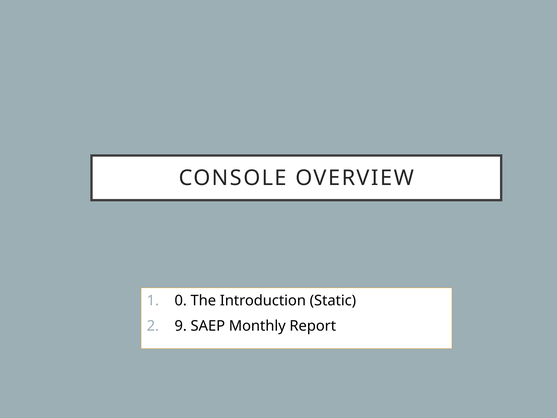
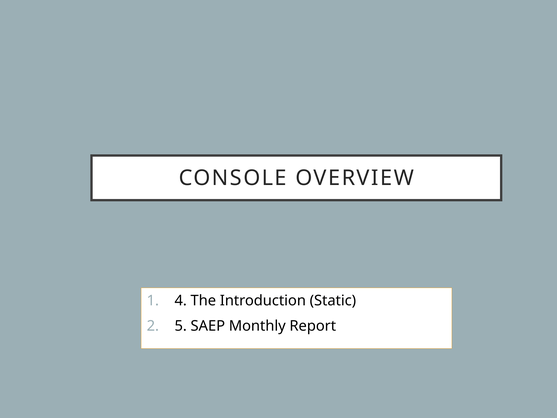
0: 0 -> 4
9: 9 -> 5
